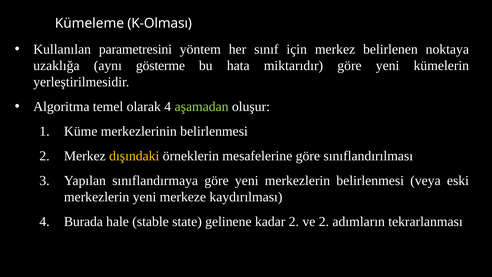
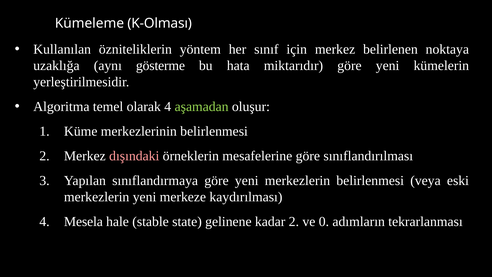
parametresini: parametresini -> özniteliklerin
dışındaki colour: yellow -> pink
Burada: Burada -> Mesela
ve 2: 2 -> 0
